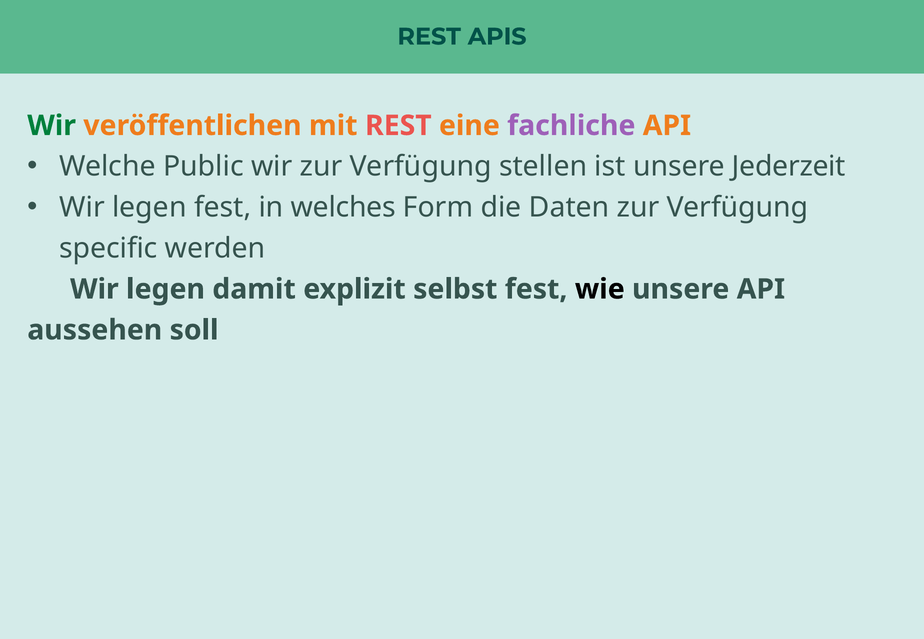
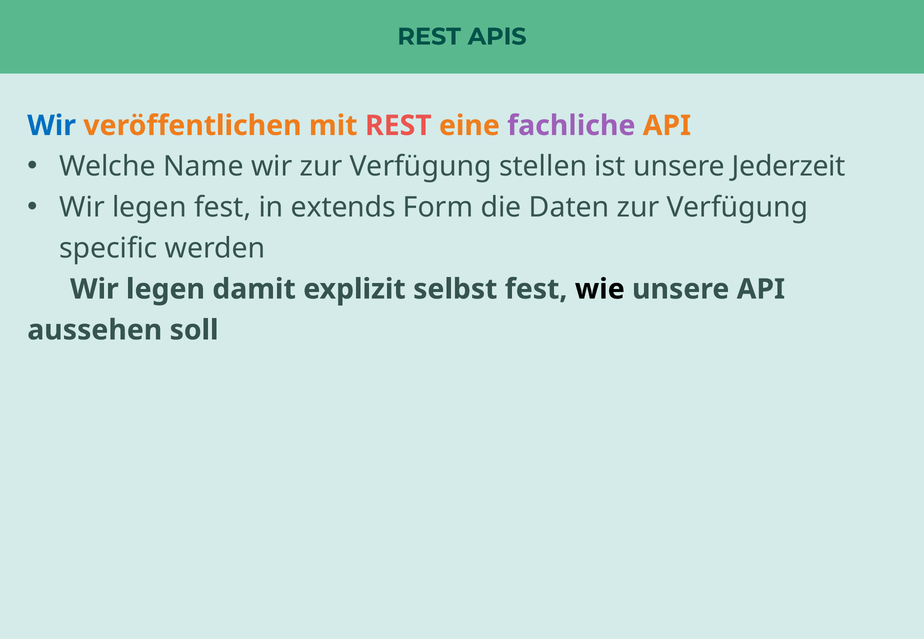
Wir at (52, 126) colour: green -> blue
Public: Public -> Name
welches: welches -> extends
